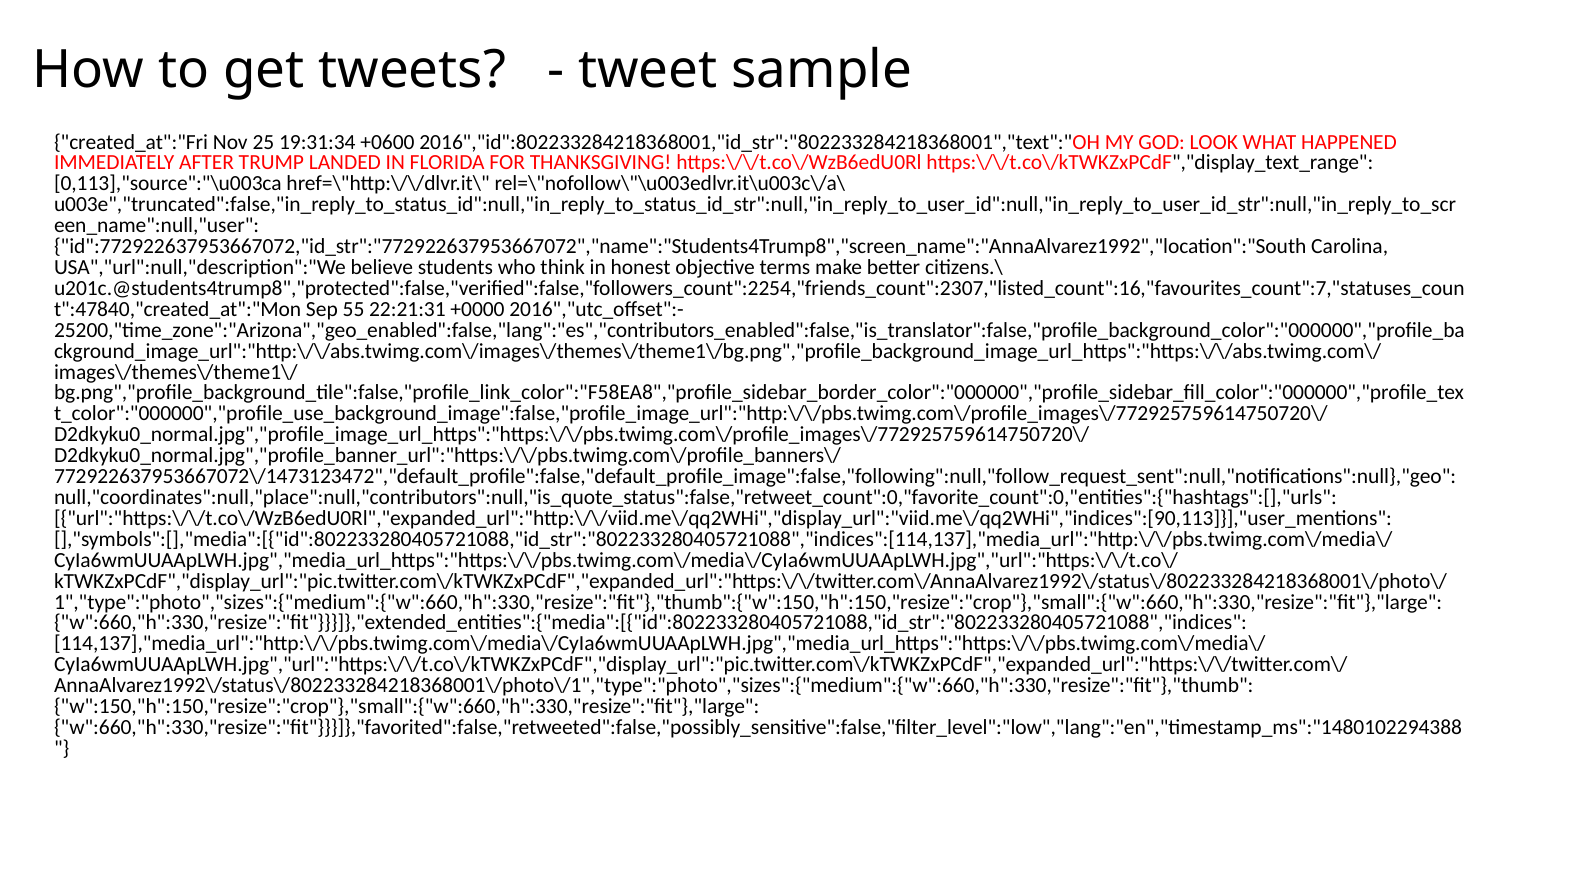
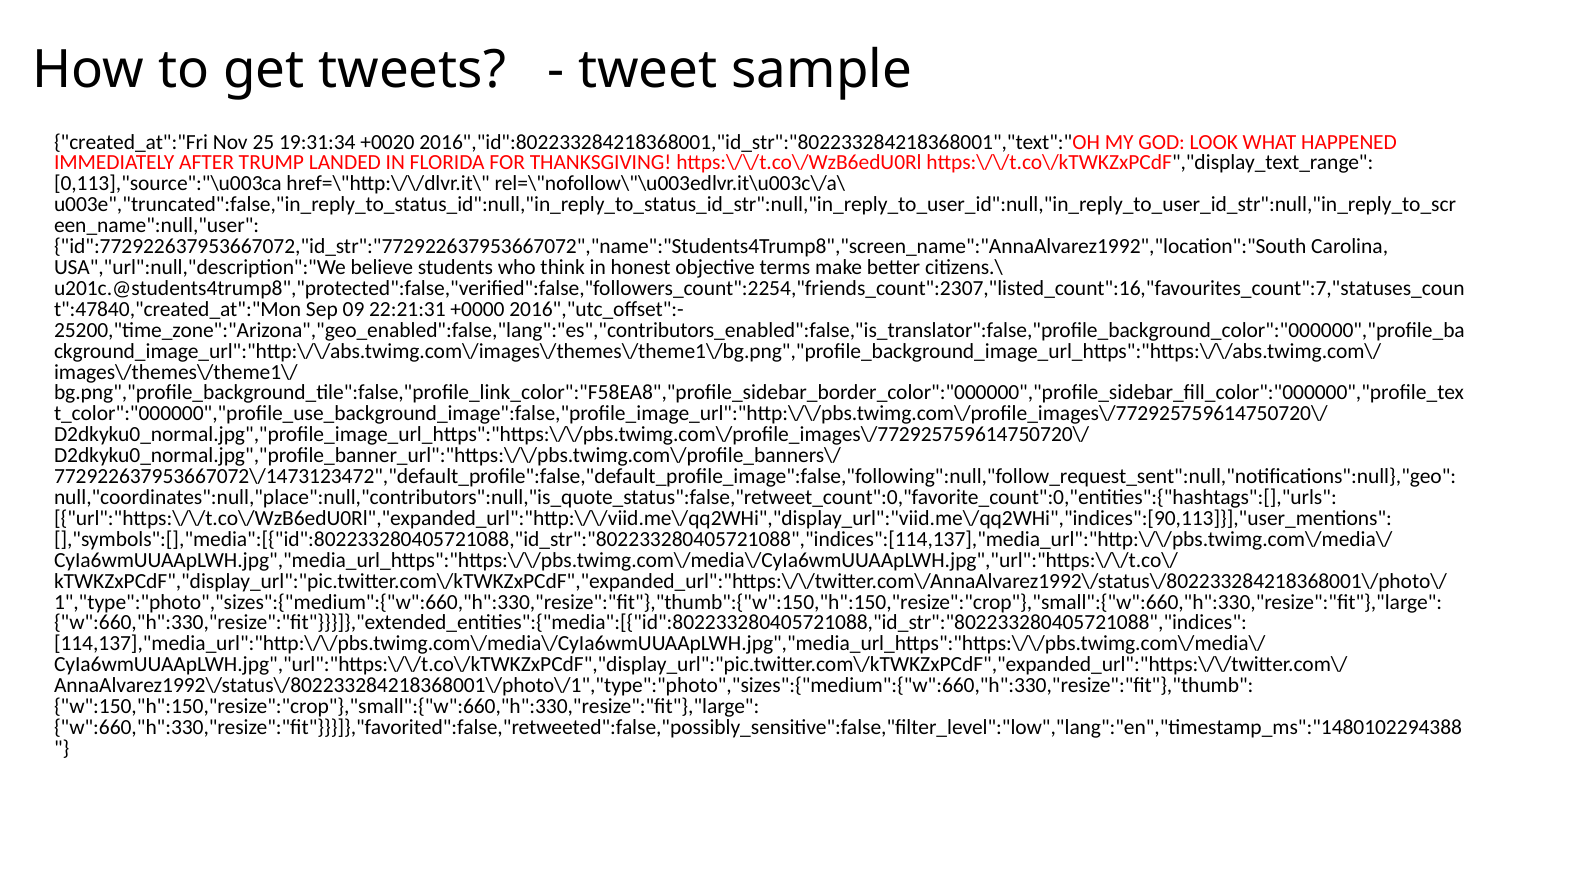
+0600: +0600 -> +0020
55: 55 -> 09
